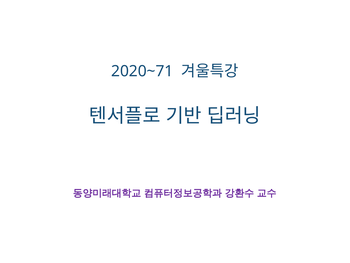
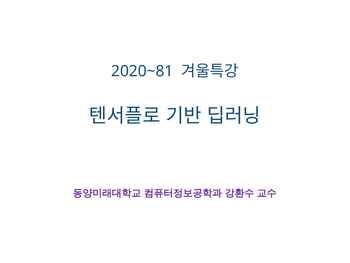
2020~71: 2020~71 -> 2020~81
